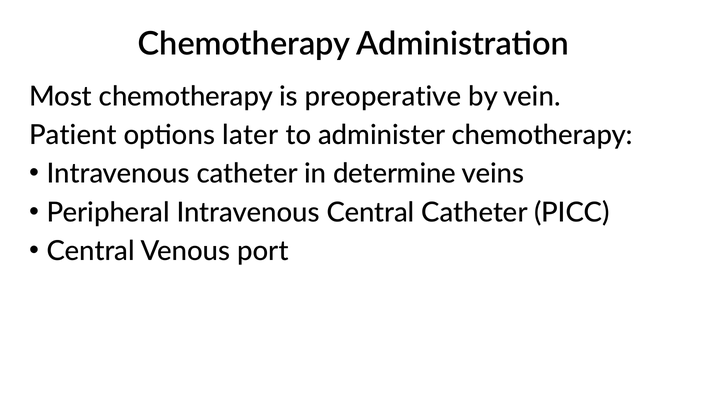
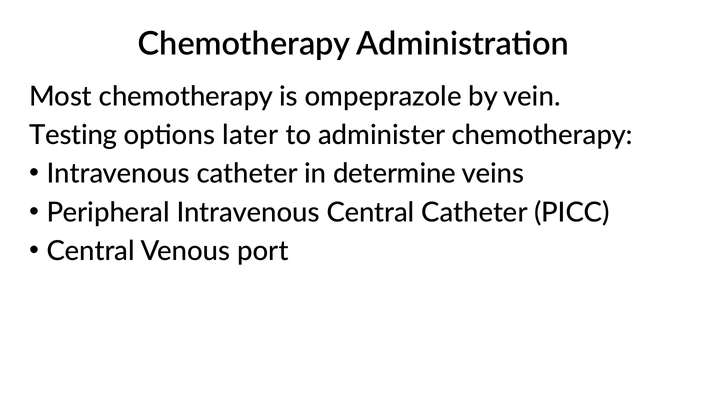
preoperative: preoperative -> ompeprazole
Patient: Patient -> Testing
